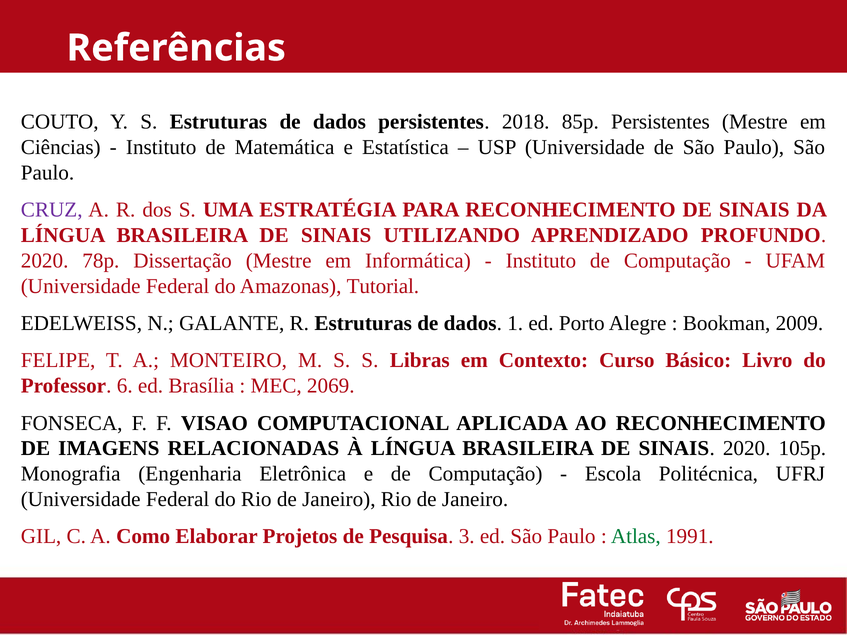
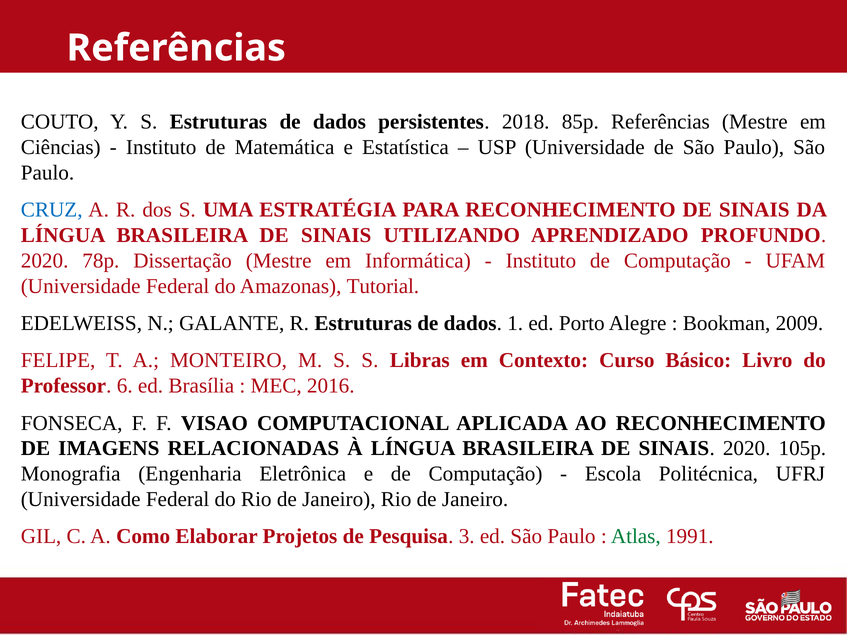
85p Persistentes: Persistentes -> Referências
CRUZ colour: purple -> blue
2069: 2069 -> 2016
